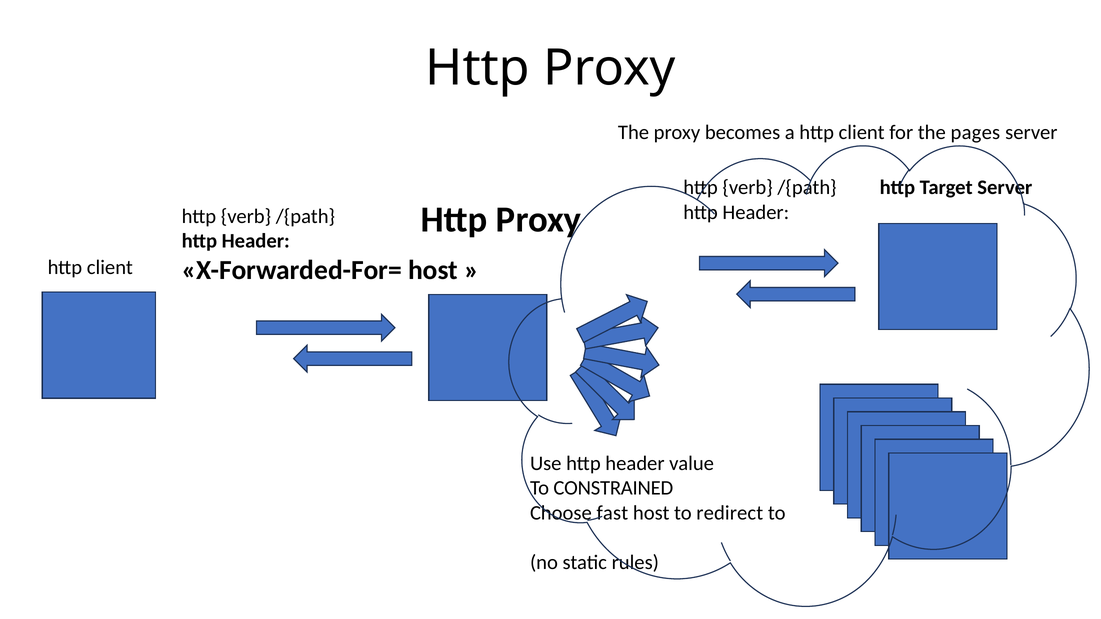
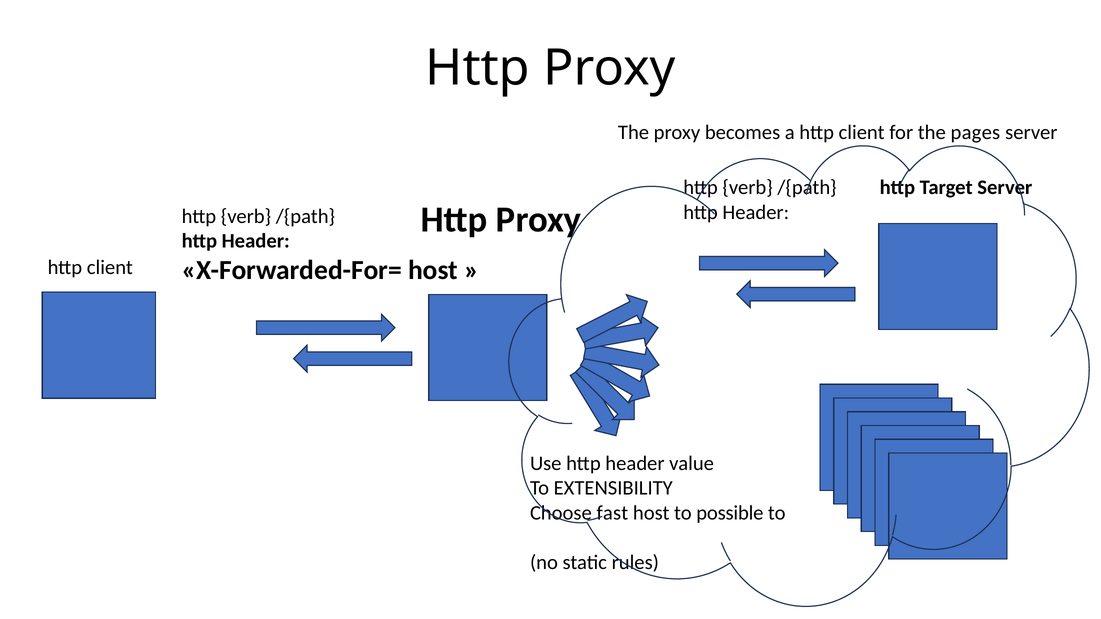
CONSTRAINED: CONSTRAINED -> EXTENSIBILITY
redirect: redirect -> possible
